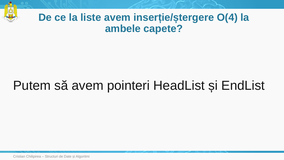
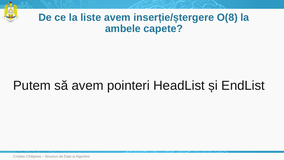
O(4: O(4 -> O(8
